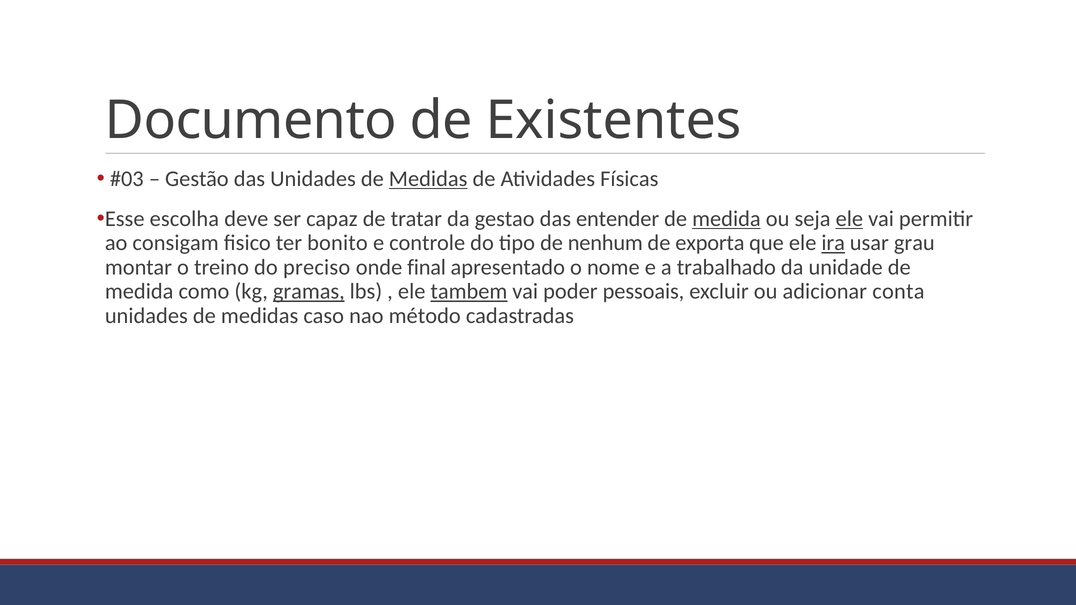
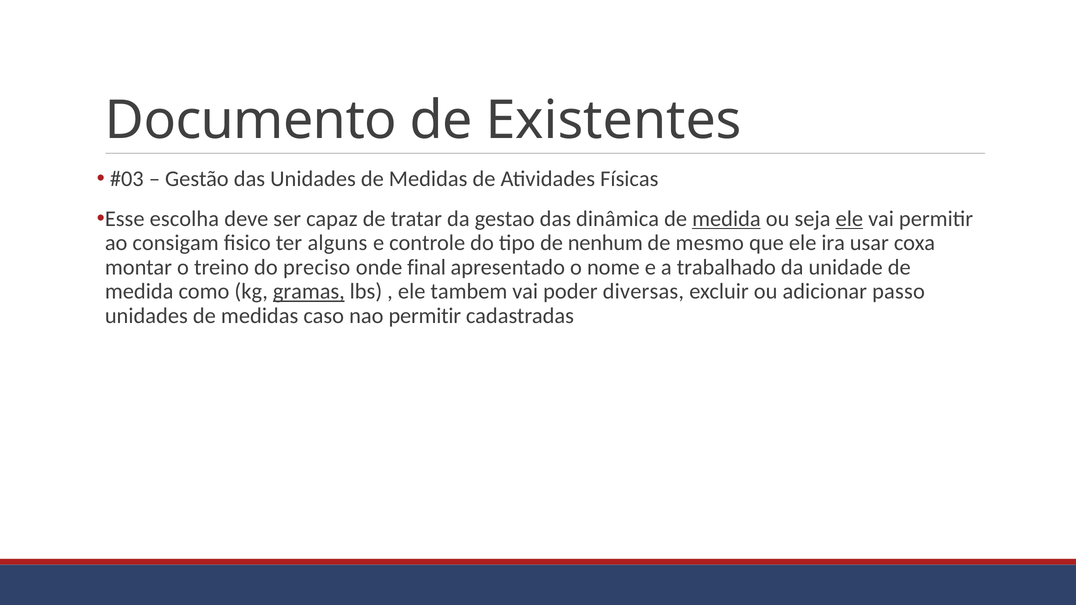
Medidas at (428, 179) underline: present -> none
entender: entender -> dinâmica
bonito: bonito -> alguns
exporta: exporta -> mesmo
ira underline: present -> none
grau: grau -> coxa
tambem underline: present -> none
pessoais: pessoais -> diversas
conta: conta -> passo
nao método: método -> permitir
